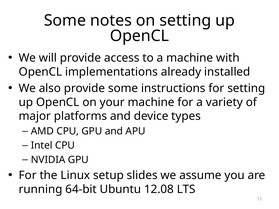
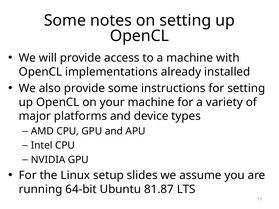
12.08: 12.08 -> 81.87
